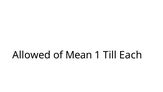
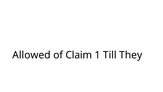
Mean: Mean -> Claim
Each: Each -> They
